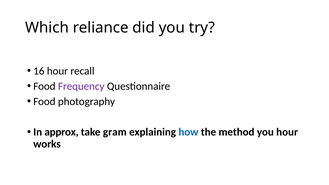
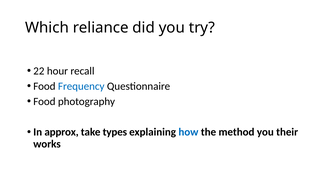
16: 16 -> 22
Frequency colour: purple -> blue
gram: gram -> types
you hour: hour -> their
